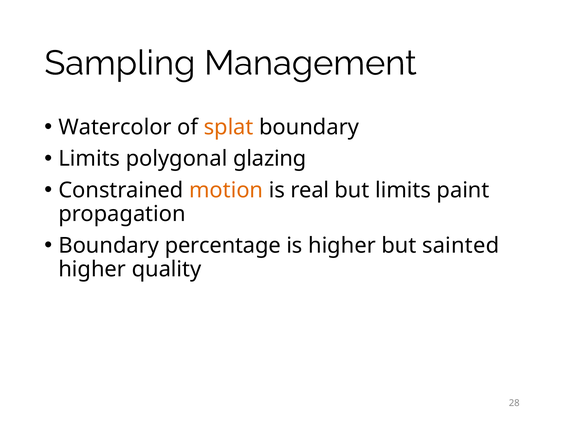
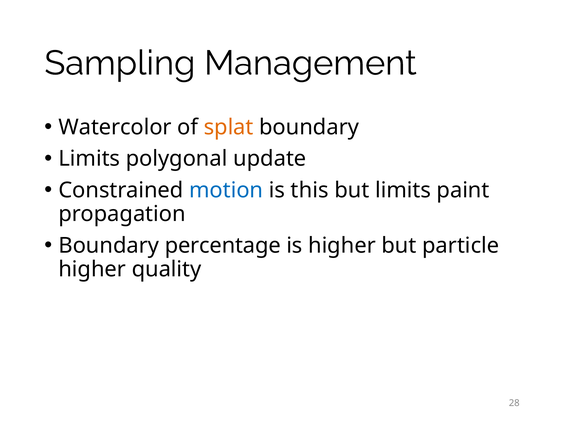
glazing: glazing -> update
motion colour: orange -> blue
real: real -> this
sainted: sainted -> particle
